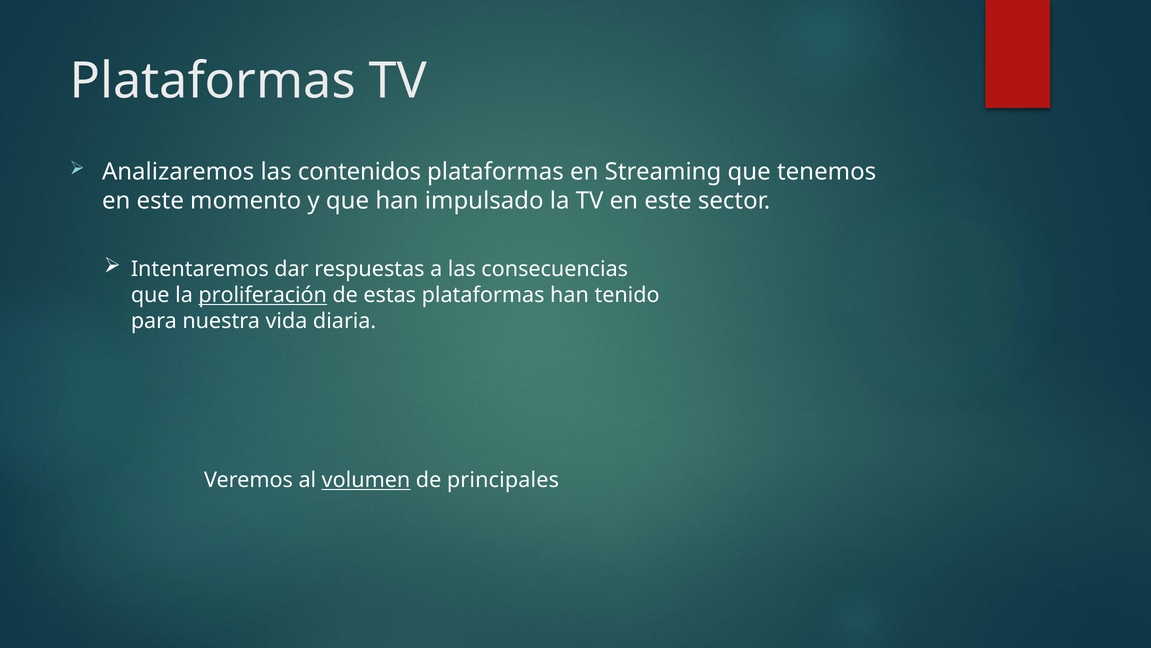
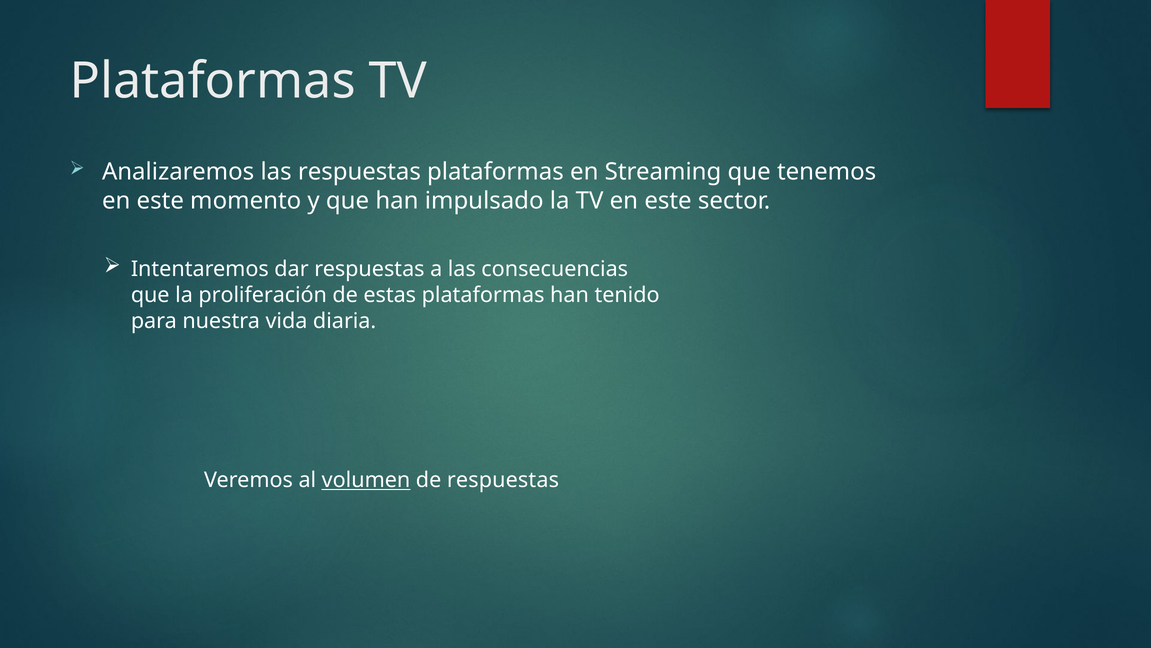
las contenidos: contenidos -> respuestas
proliferación underline: present -> none
de principales: principales -> respuestas
